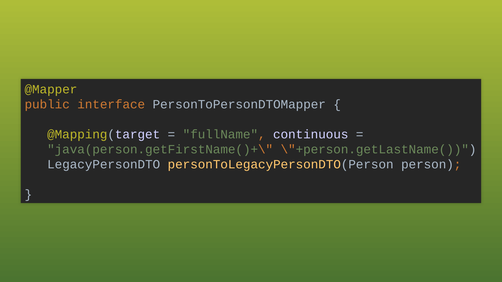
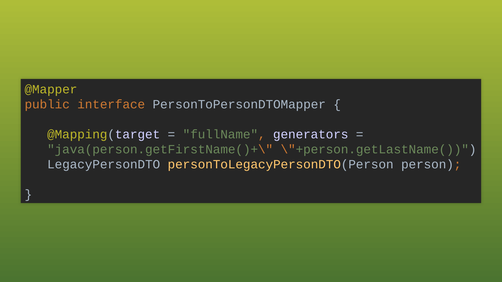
continuous: continuous -> generators
